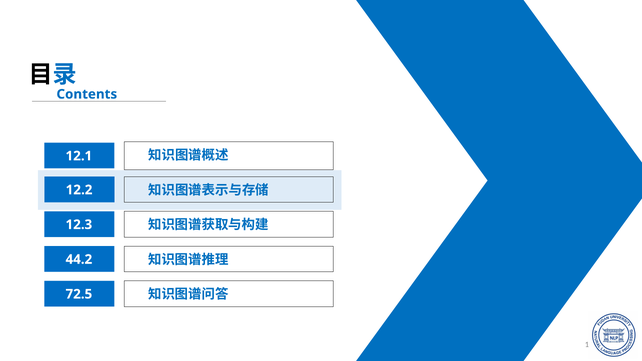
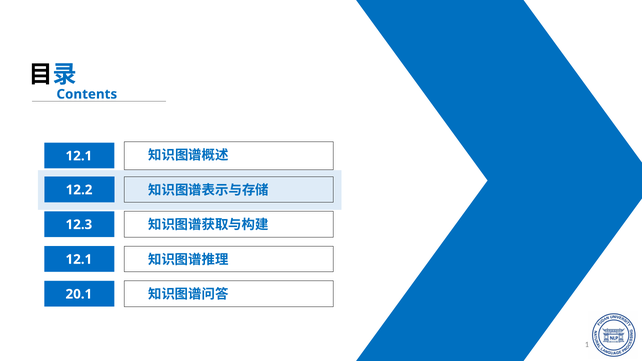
44.2 at (79, 259): 44.2 -> 12.1
72.5: 72.5 -> 20.1
